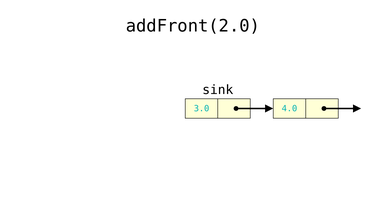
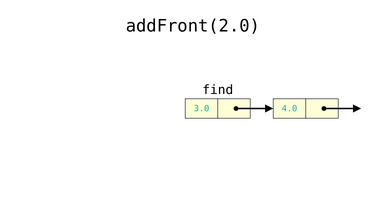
sink: sink -> find
